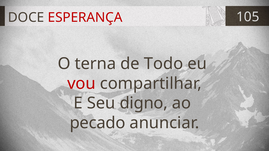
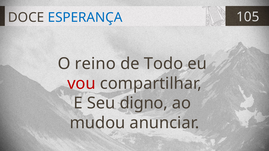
ESPERANÇA colour: red -> blue
terna: terna -> reino
pecado: pecado -> mudou
